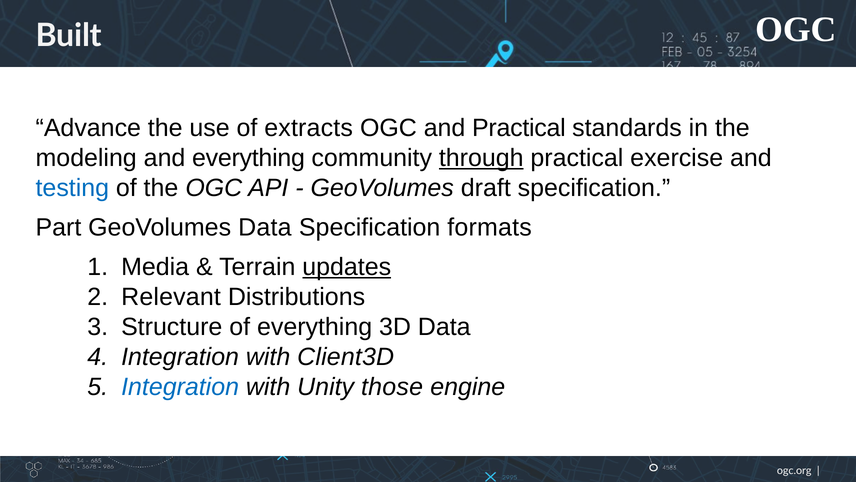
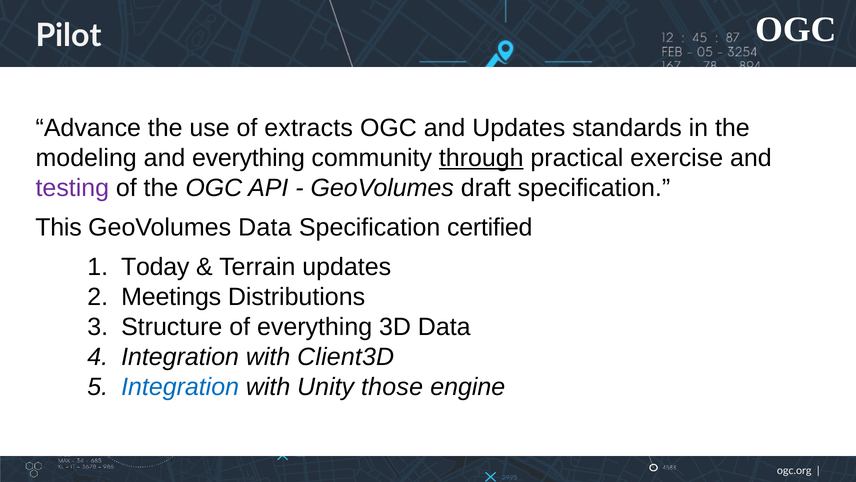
Built: Built -> Pilot
and Practical: Practical -> Updates
testing colour: blue -> purple
Part: Part -> This
formats: formats -> certified
Media: Media -> Today
updates at (347, 267) underline: present -> none
Relevant: Relevant -> Meetings
